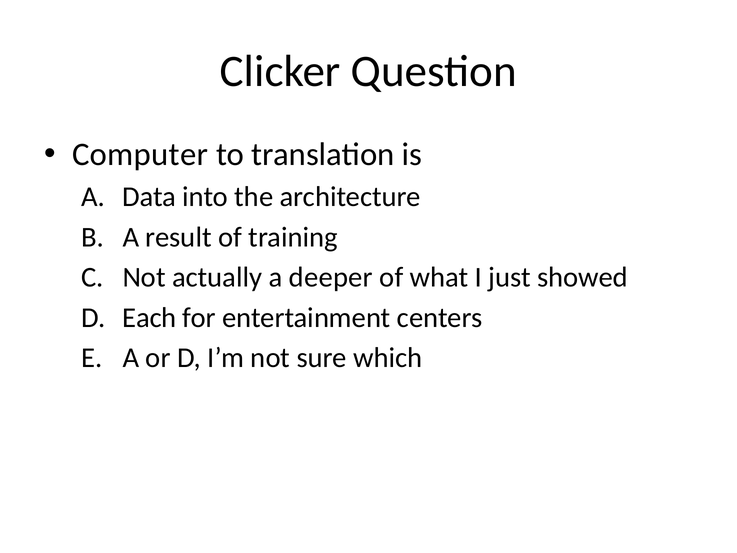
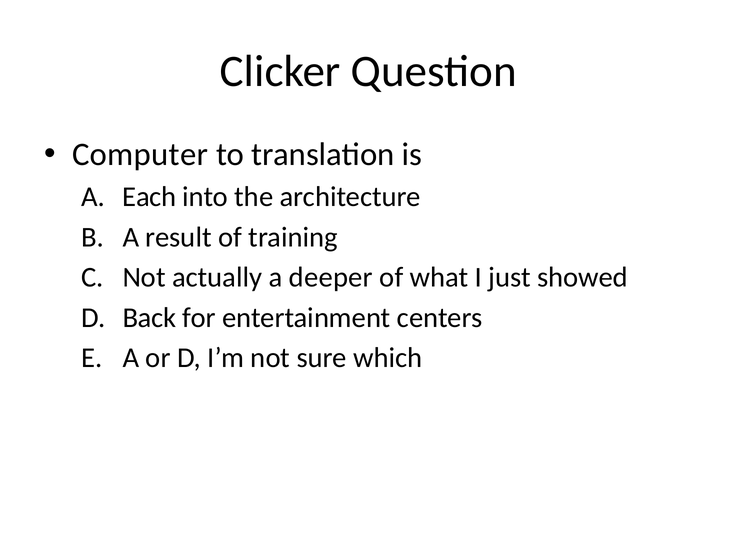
Data: Data -> Each
Each: Each -> Back
